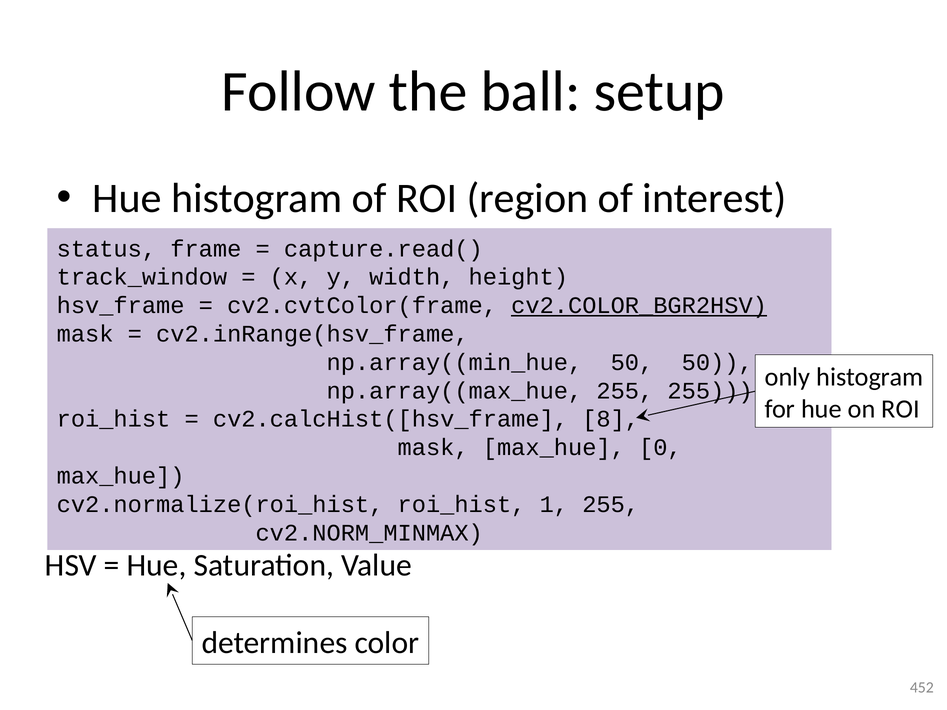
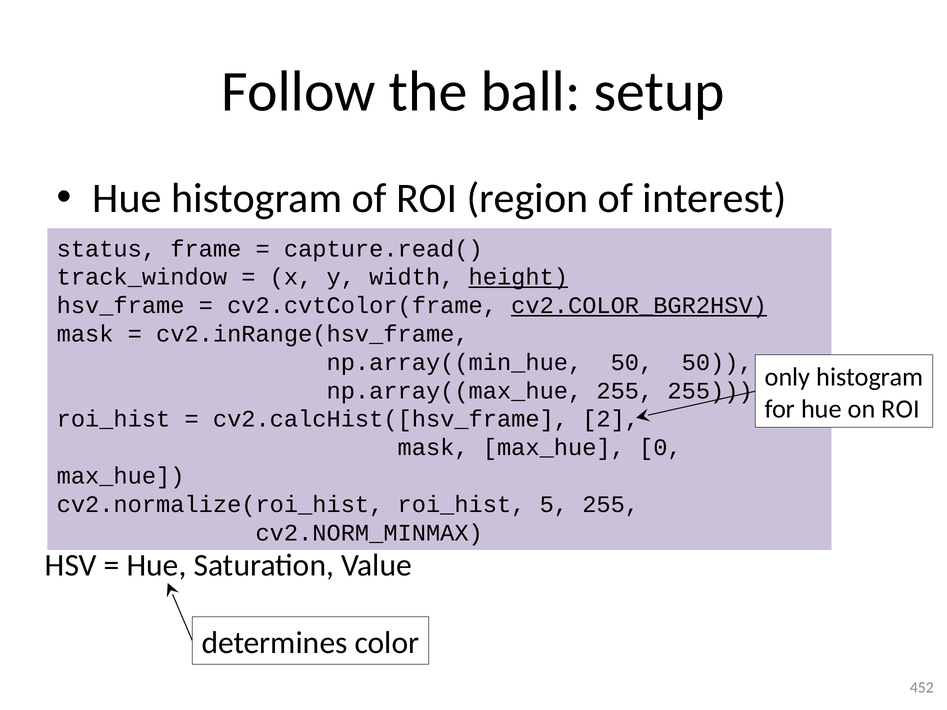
height underline: none -> present
8: 8 -> 2
1: 1 -> 5
